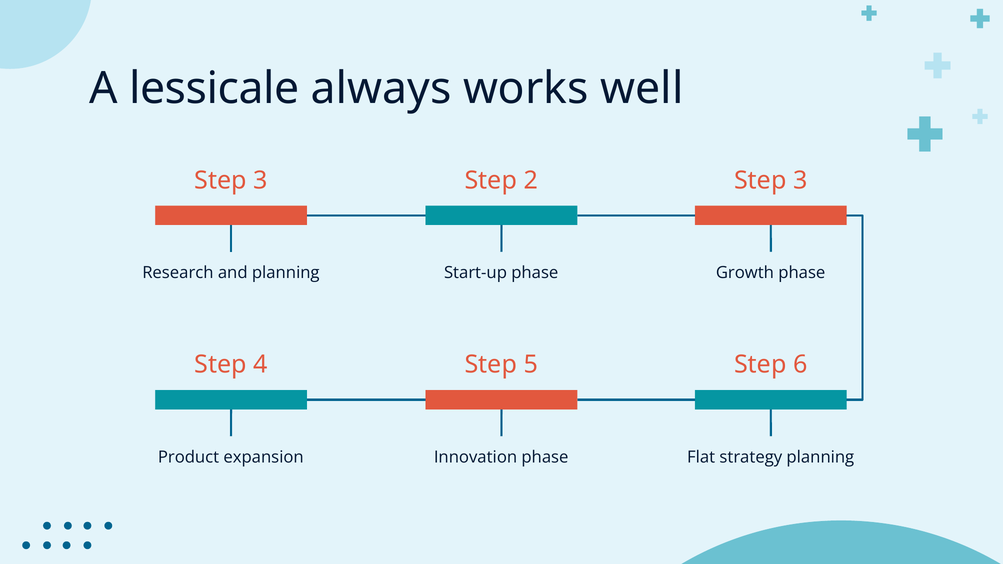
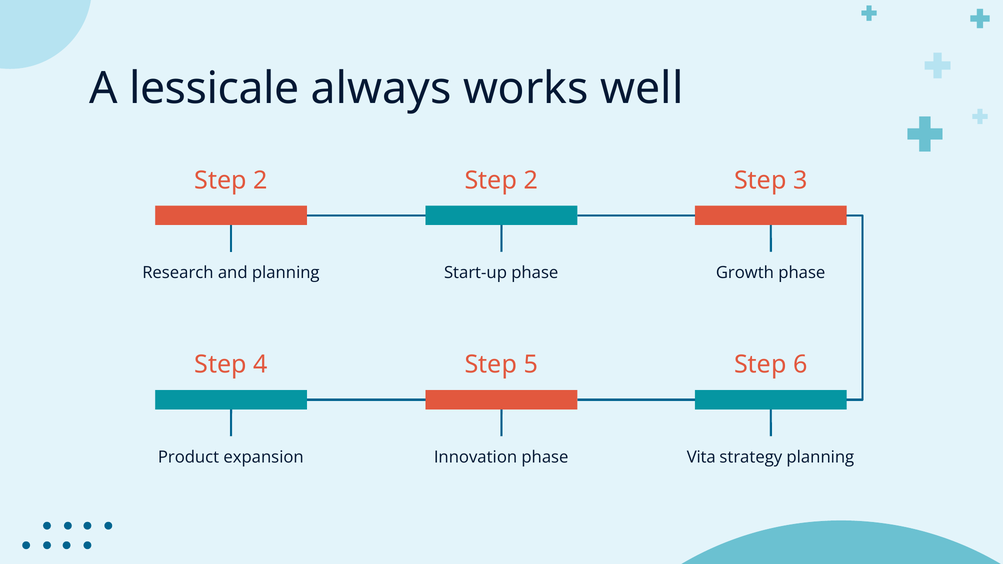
3 at (260, 181): 3 -> 2
Flat: Flat -> Vita
